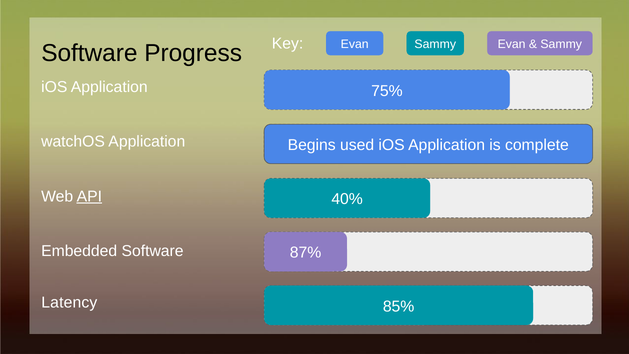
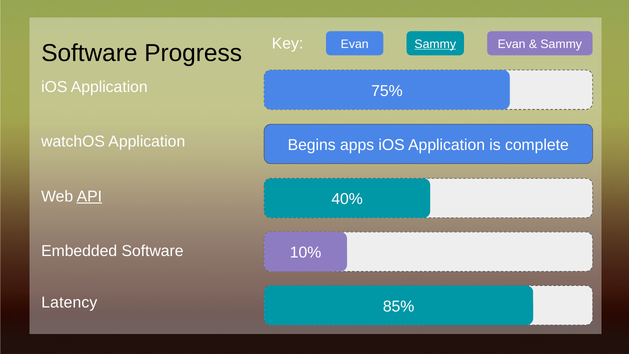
Sammy at (435, 44) underline: none -> present
used: used -> apps
87%: 87% -> 10%
